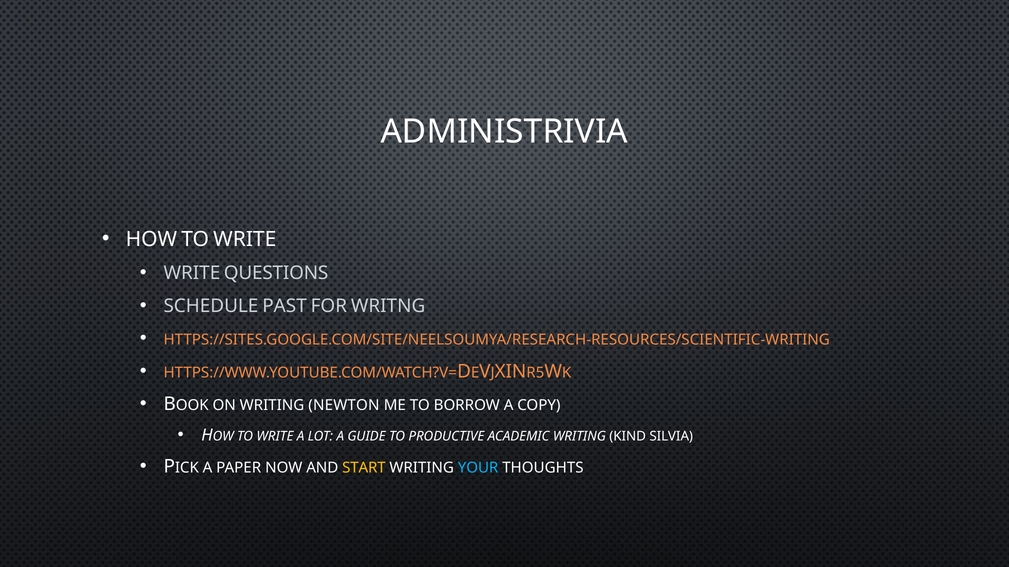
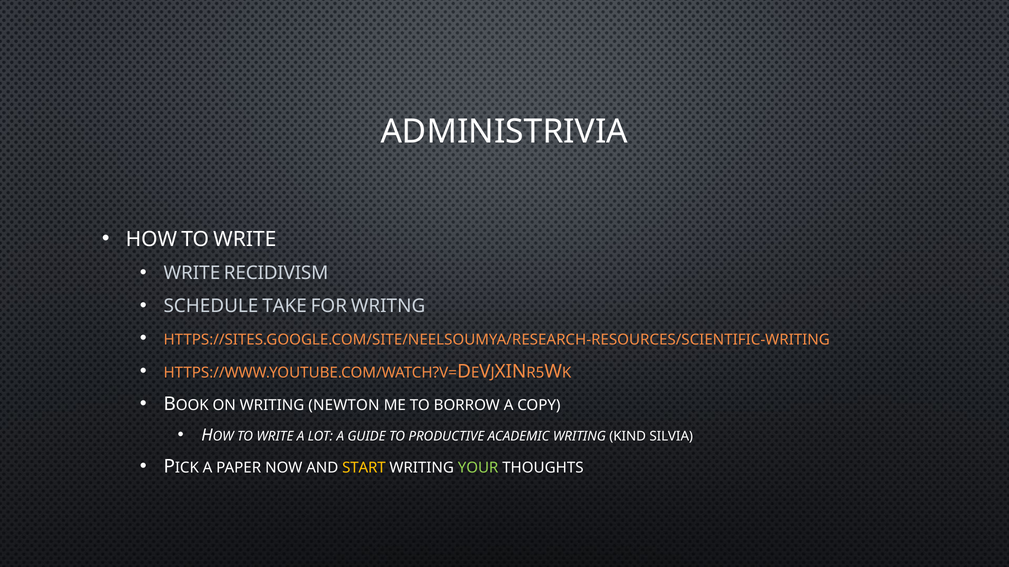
QUESTIONS: QUESTIONS -> RECIDIVISM
PAST: PAST -> TAKE
YOUR colour: light blue -> light green
